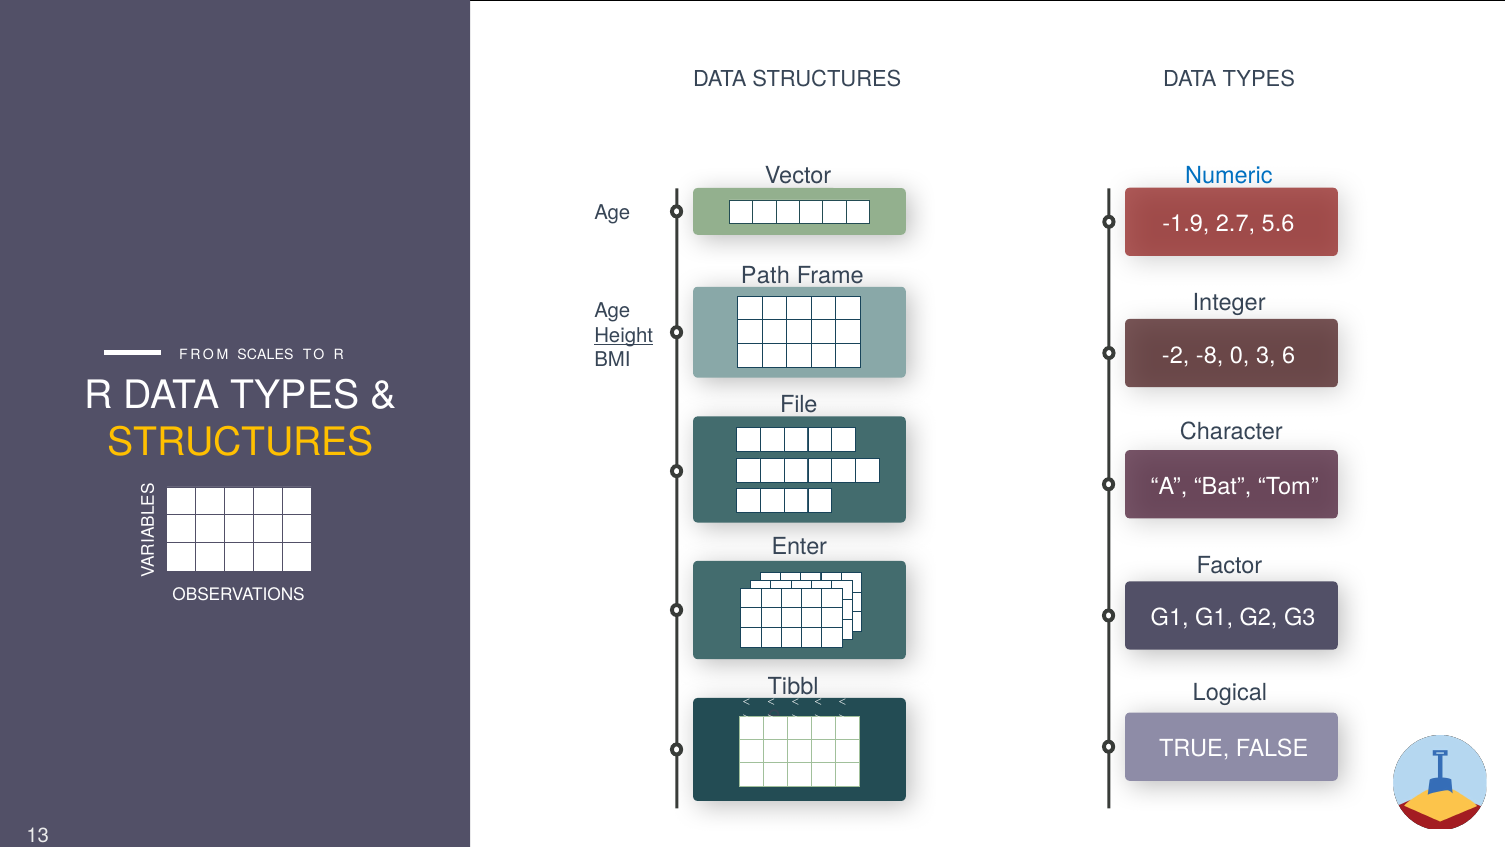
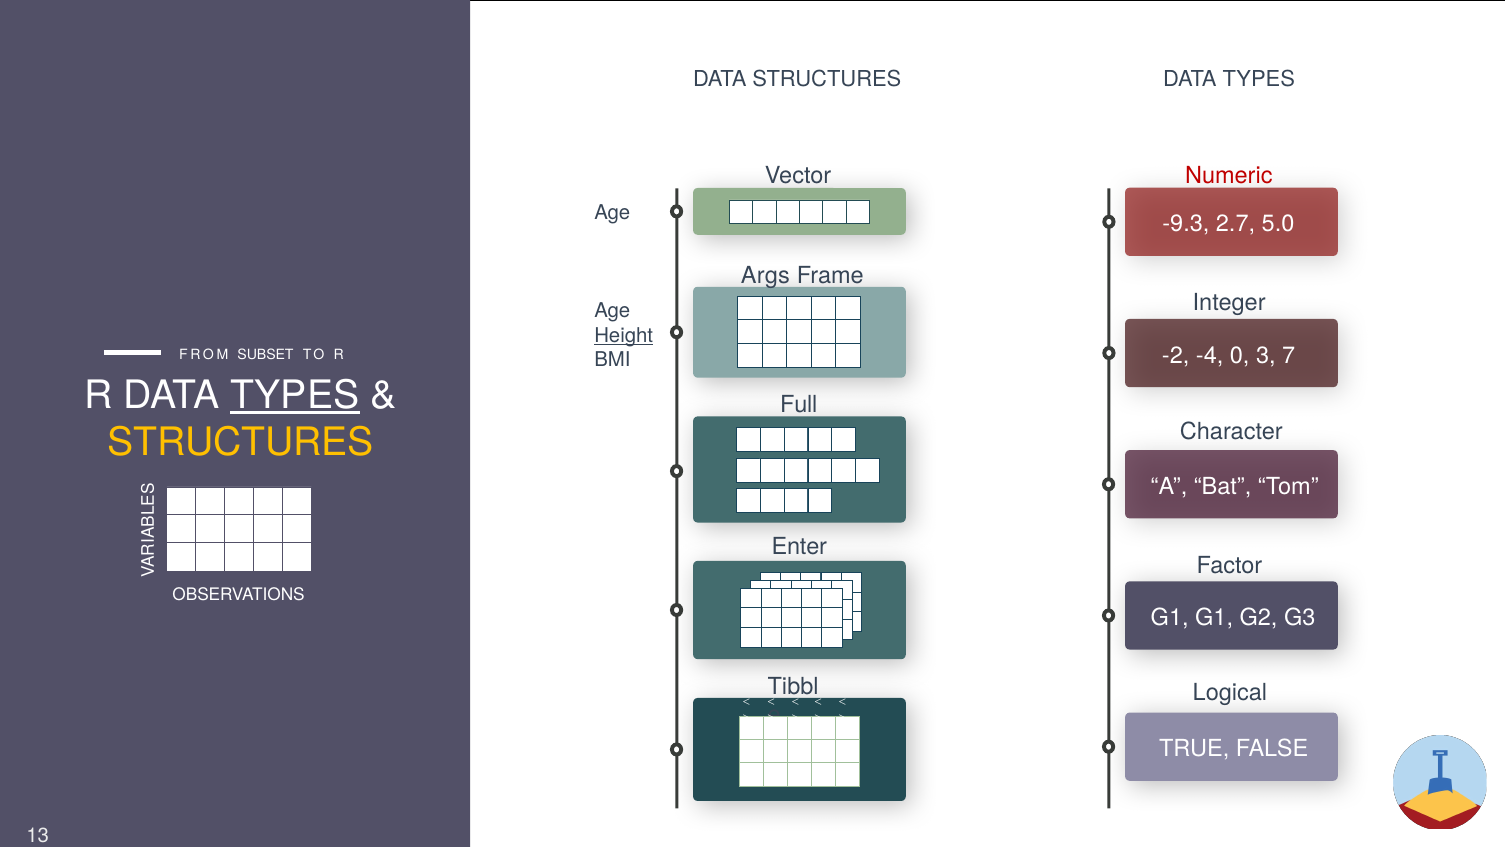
Numeric colour: blue -> red
-1.9: -1.9 -> -9.3
5.6: 5.6 -> 5.0
Path: Path -> Args
-8: -8 -> -4
6: 6 -> 7
SCALES: SCALES -> SUBSET
TYPES at (295, 396) underline: none -> present
File: File -> Full
